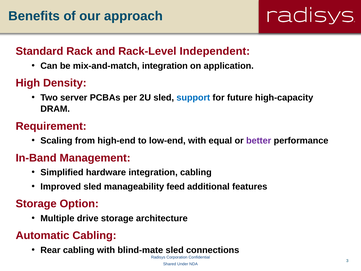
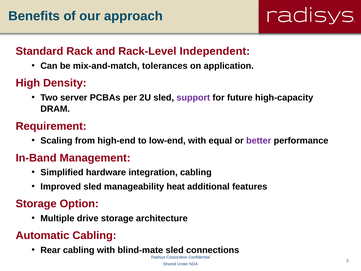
mix-and-match integration: integration -> tolerances
support colour: blue -> purple
feed: feed -> heat
